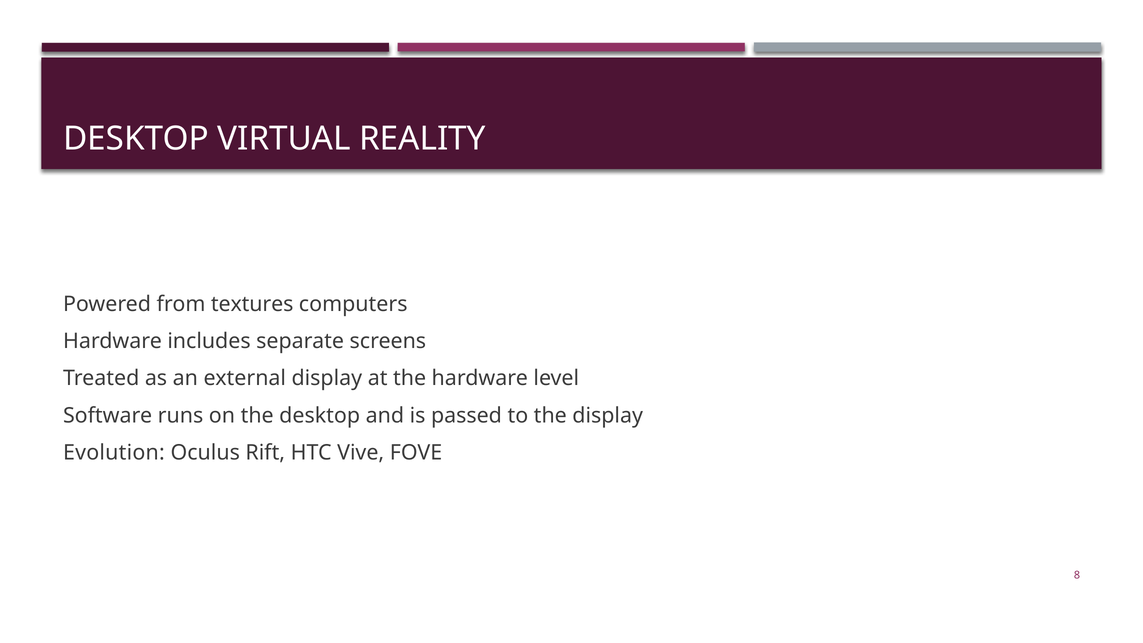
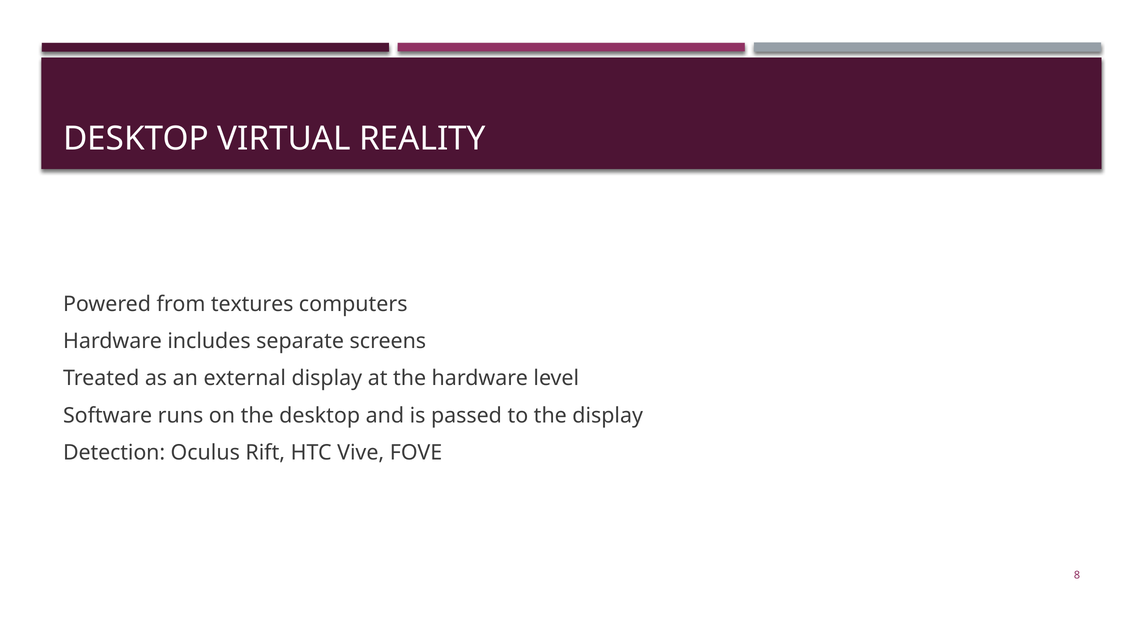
Evolution: Evolution -> Detection
